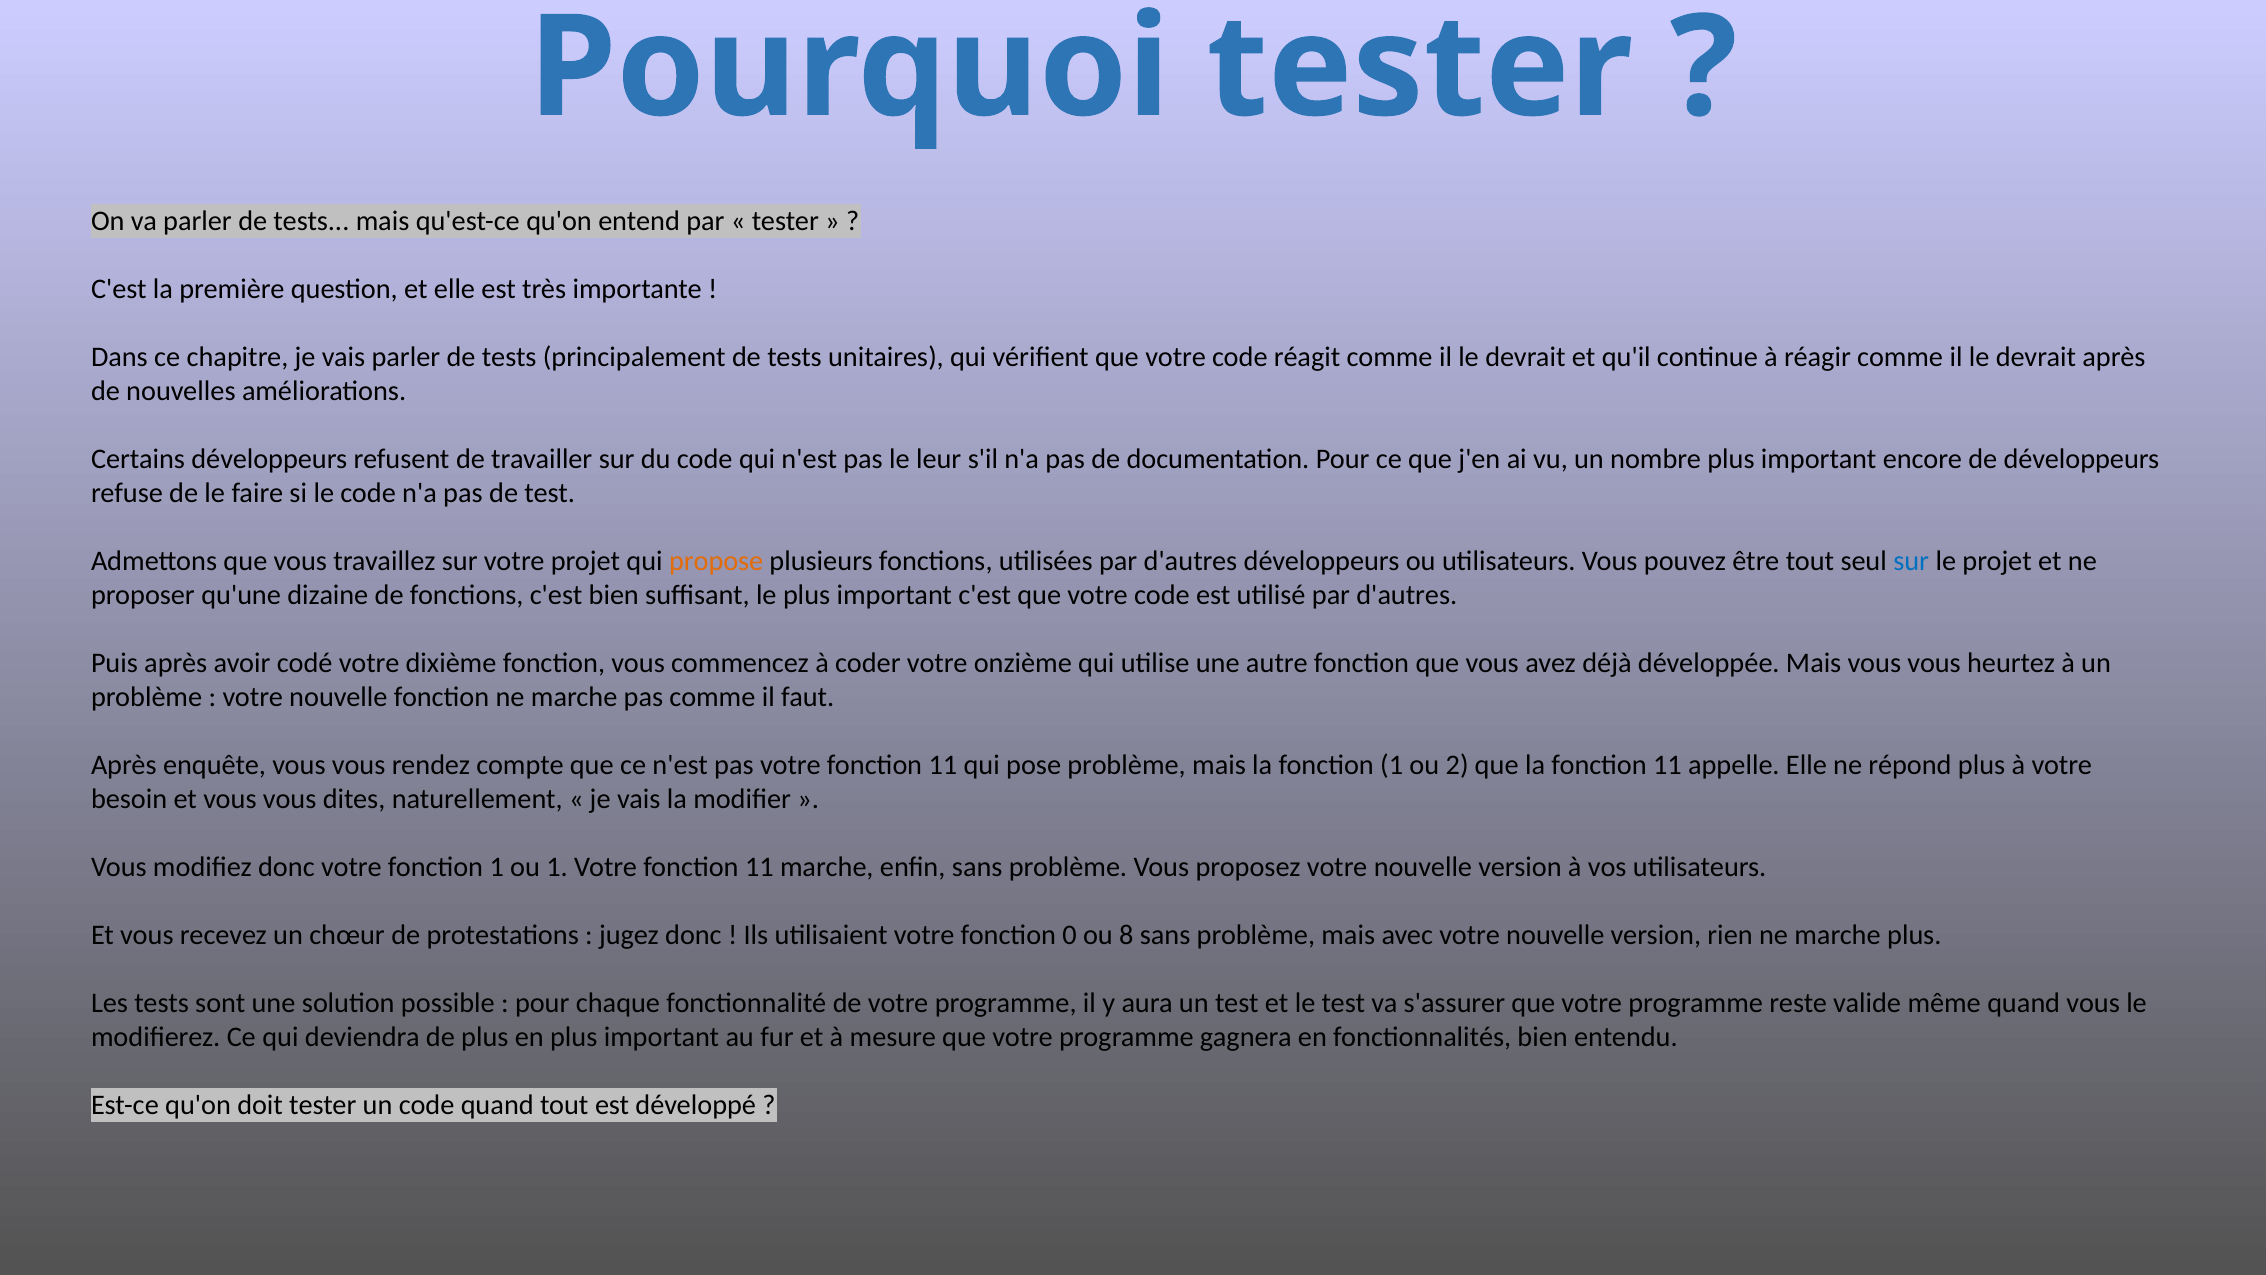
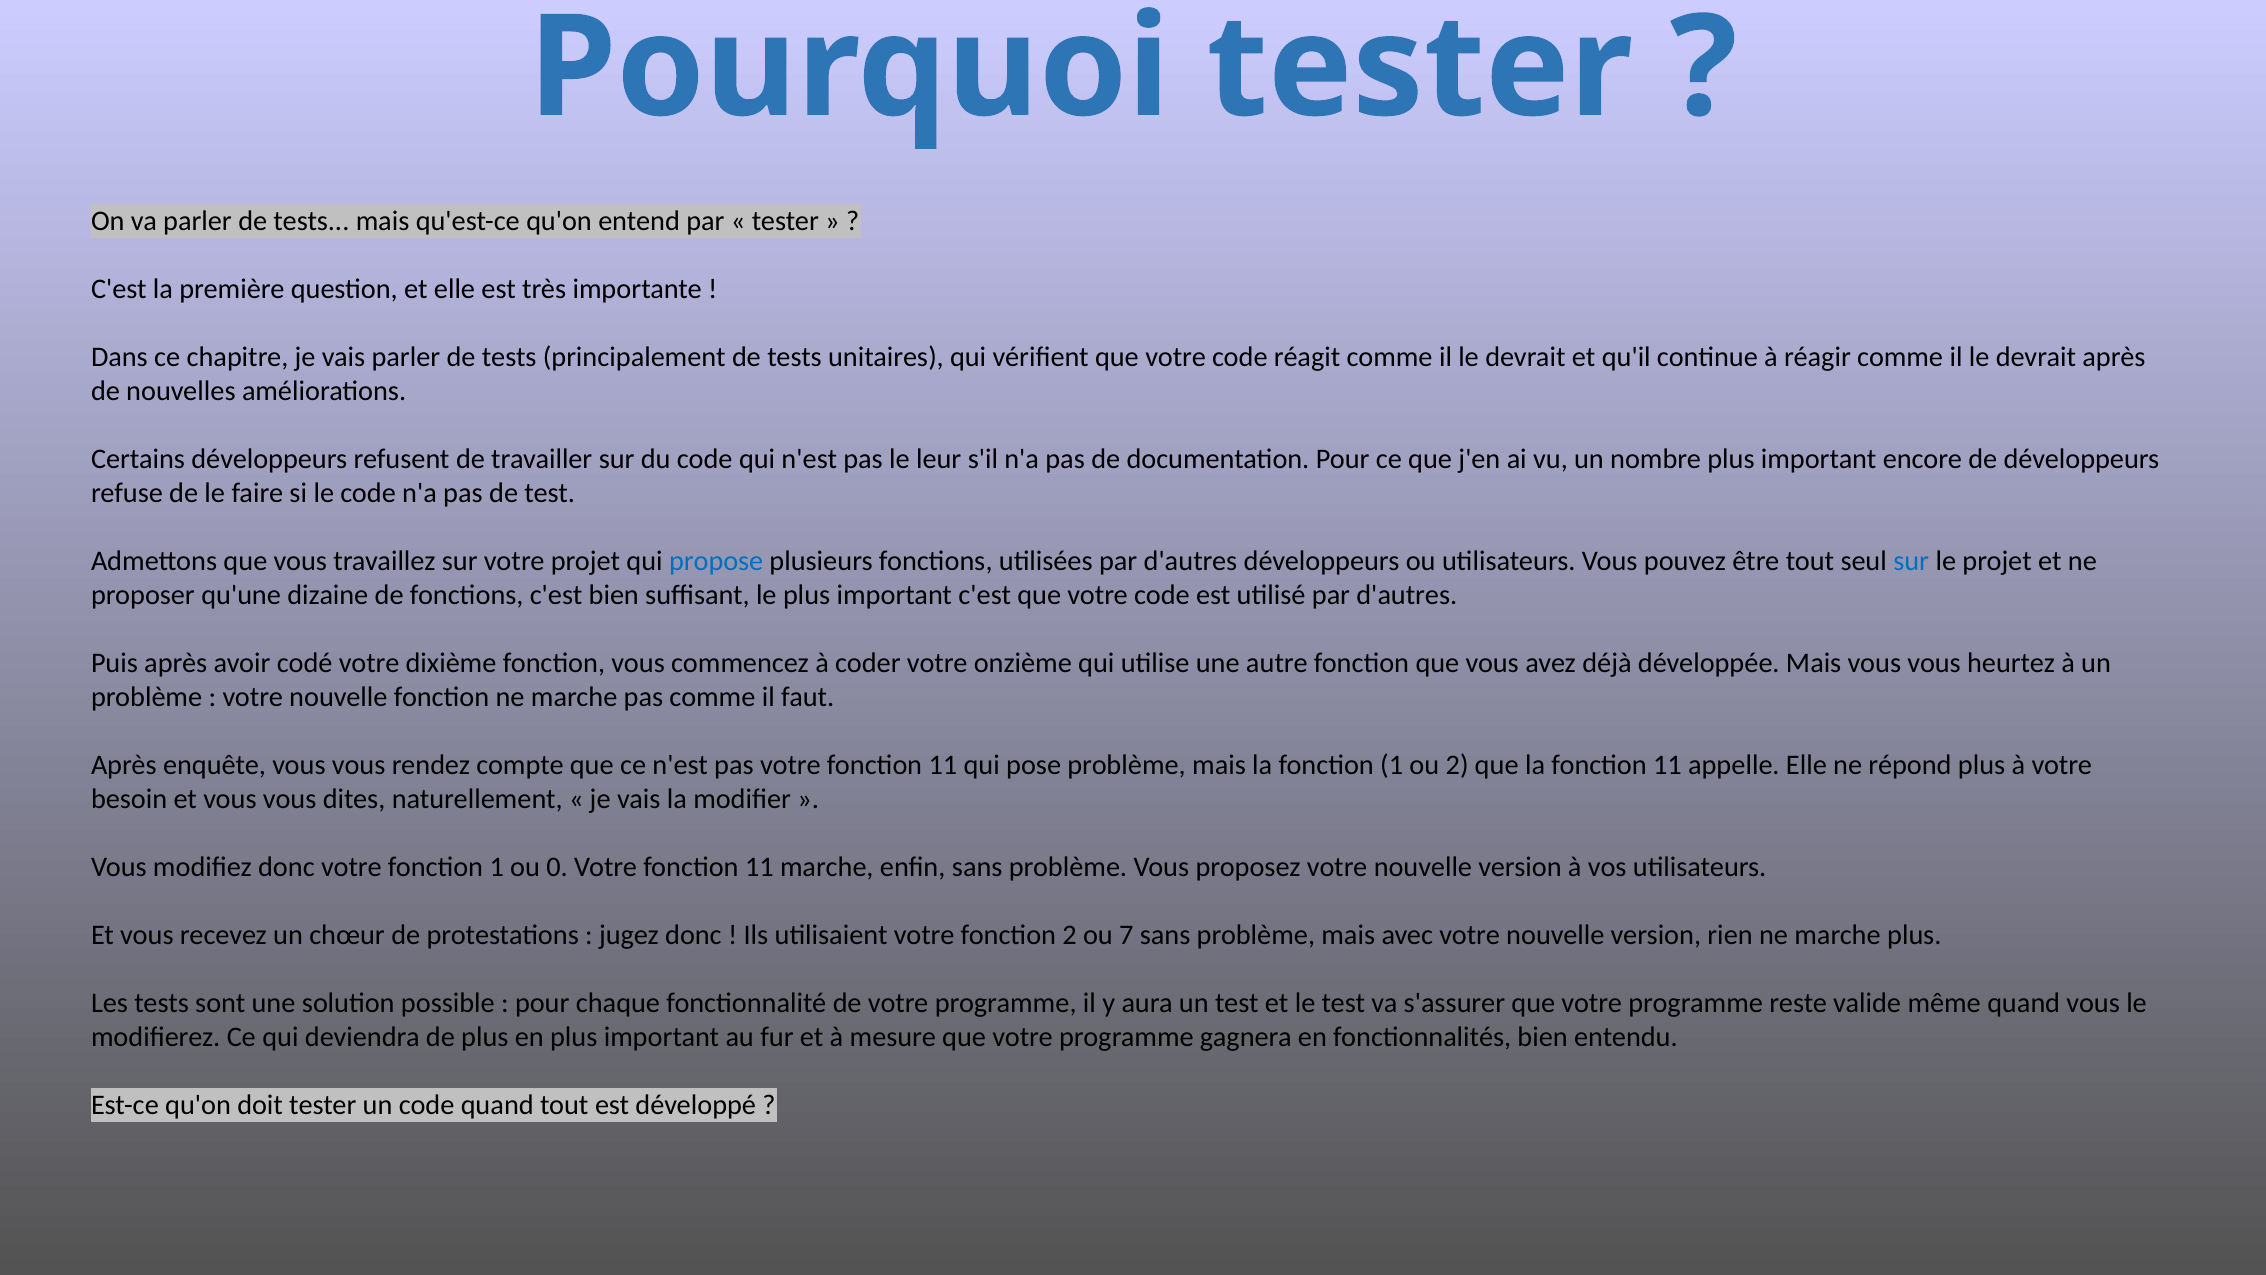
propose colour: orange -> blue
ou 1: 1 -> 0
fonction 0: 0 -> 2
8: 8 -> 7
